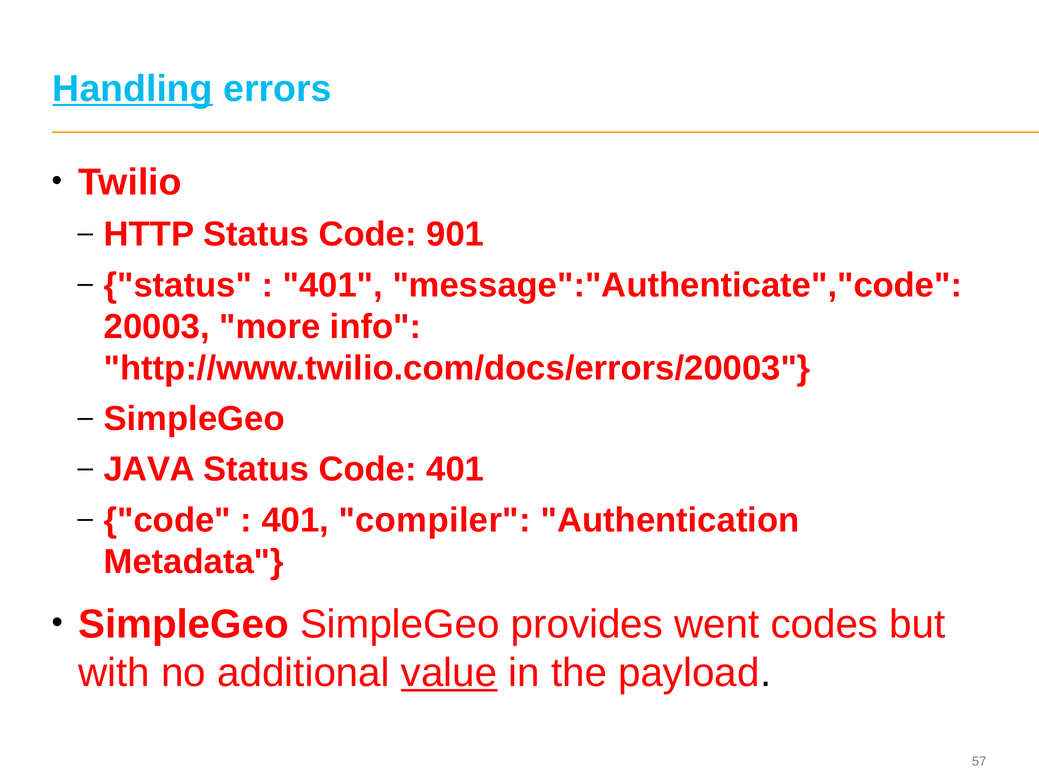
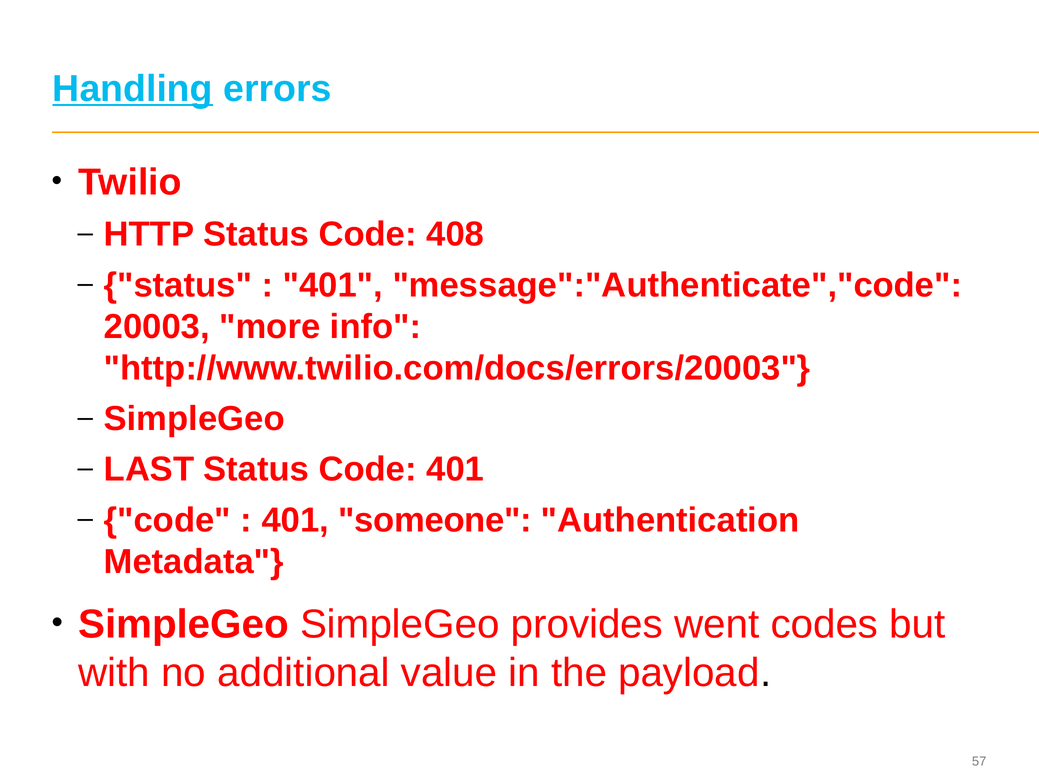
901: 901 -> 408
JAVA: JAVA -> LAST
compiler: compiler -> someone
value underline: present -> none
